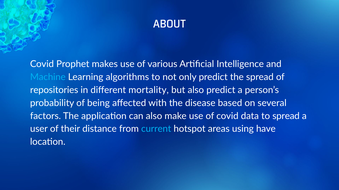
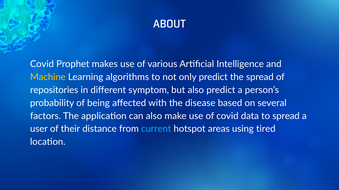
Machine colour: light blue -> yellow
mortality: mortality -> symptom
have: have -> tired
